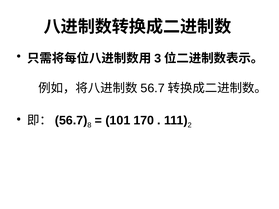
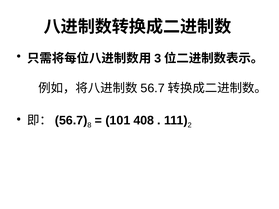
170: 170 -> 408
